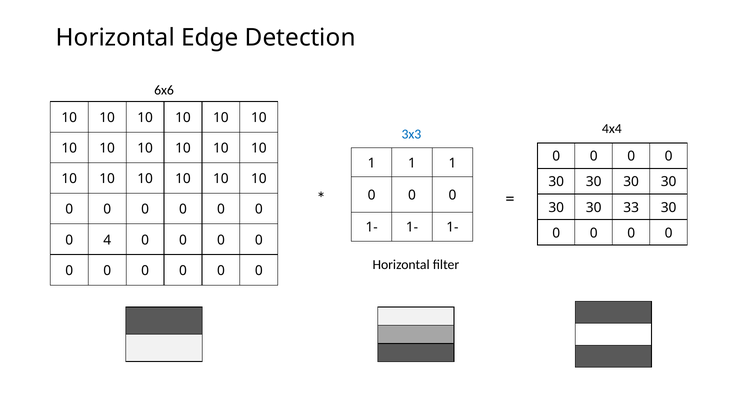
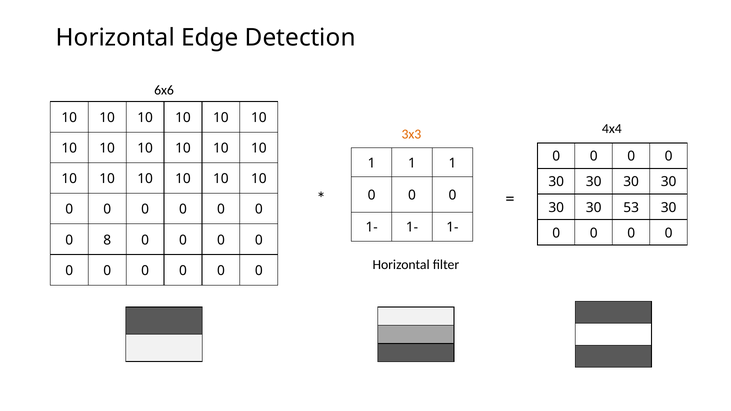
3x3 colour: blue -> orange
33: 33 -> 53
4: 4 -> 8
